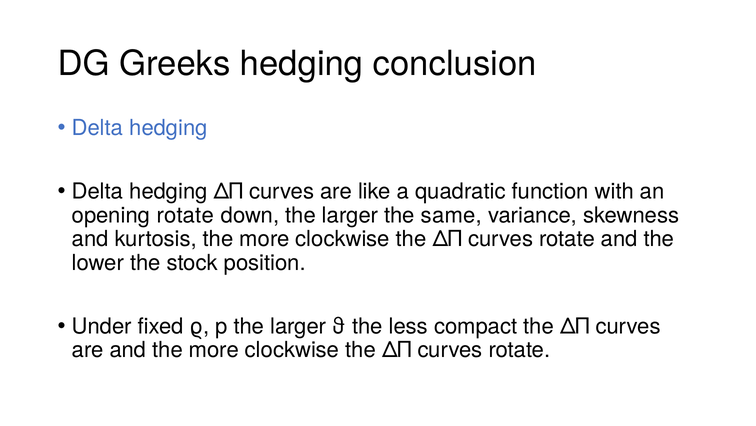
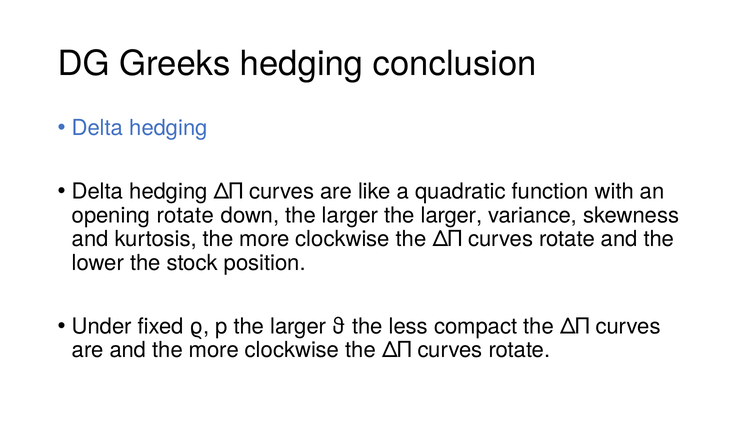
larger the same: same -> larger
